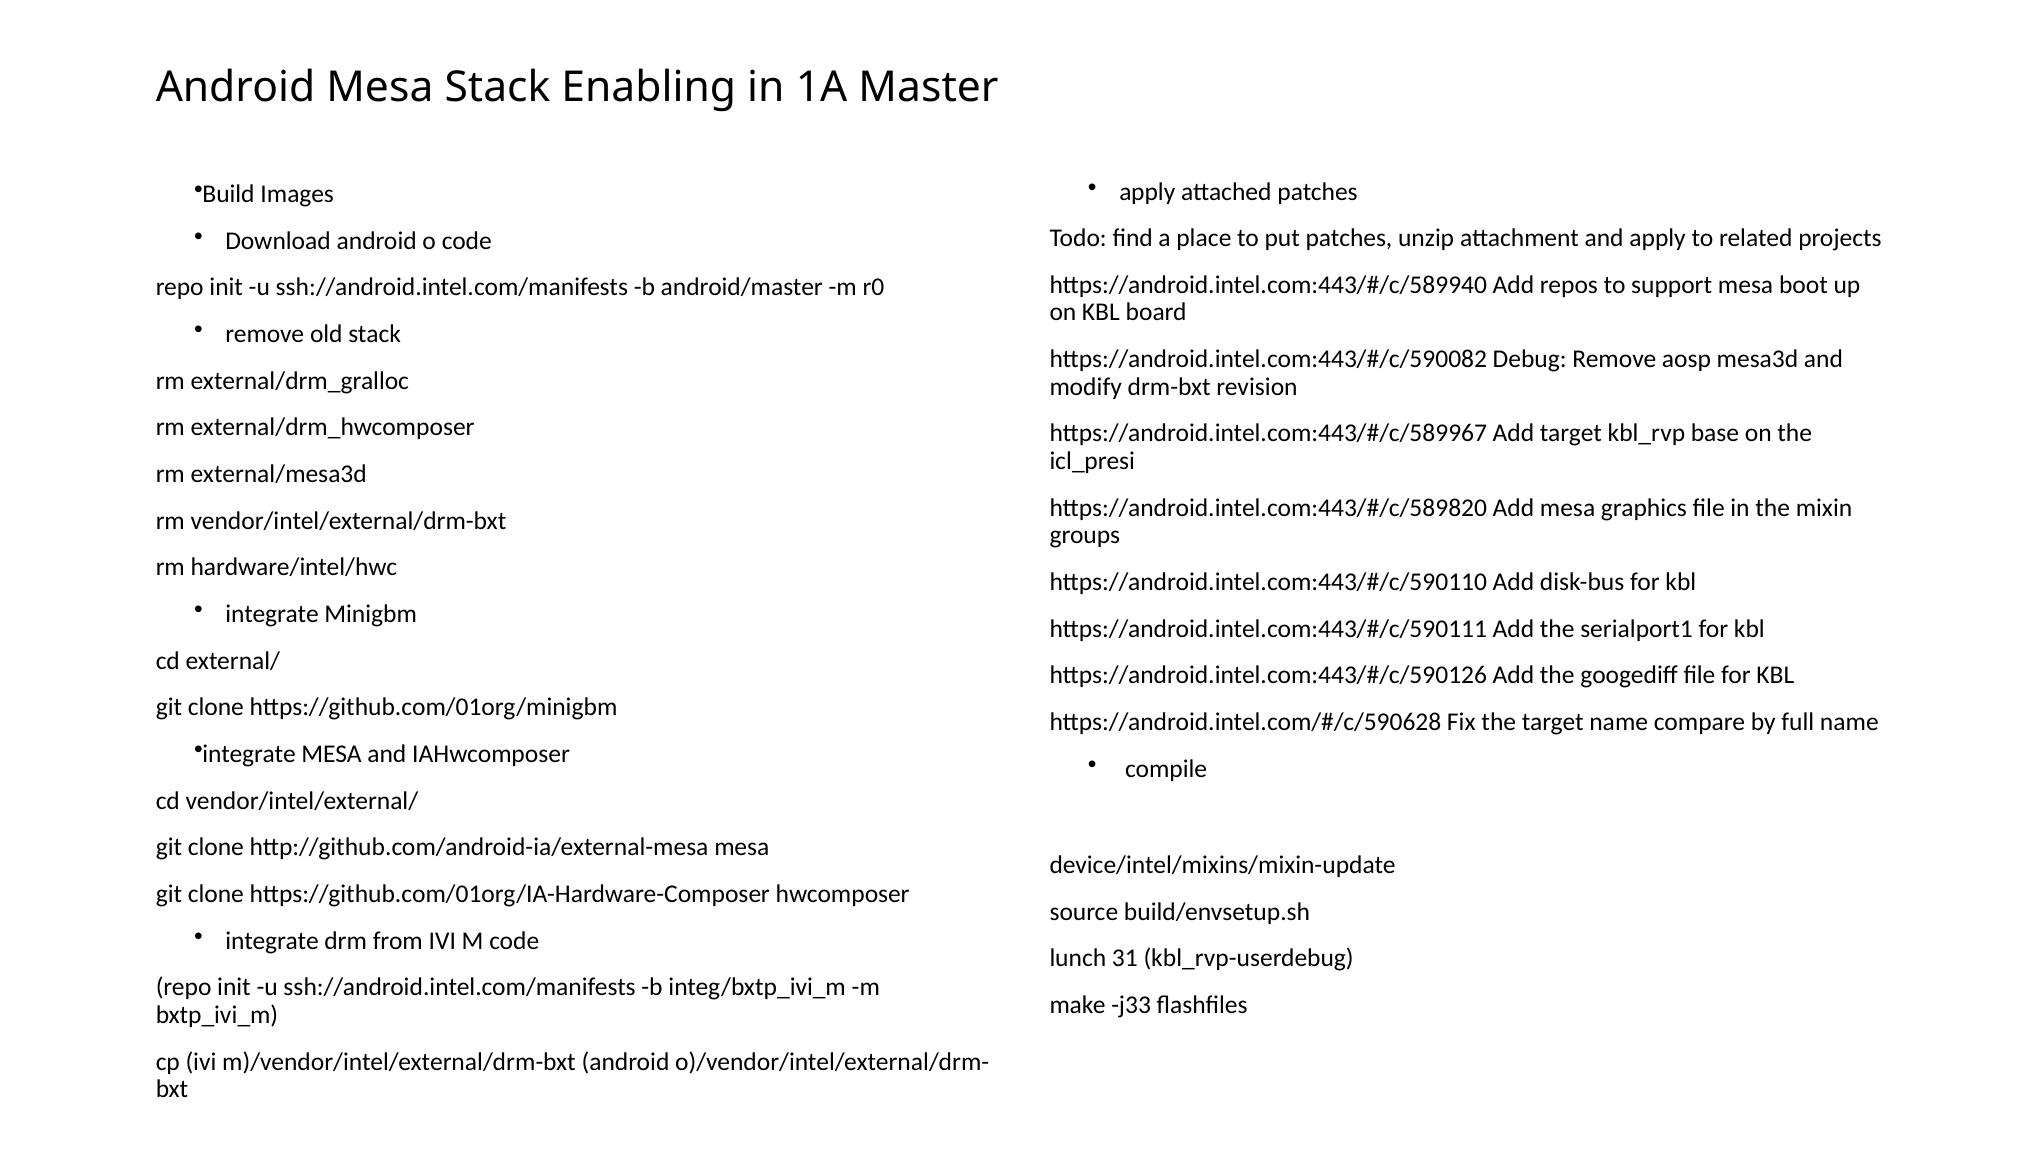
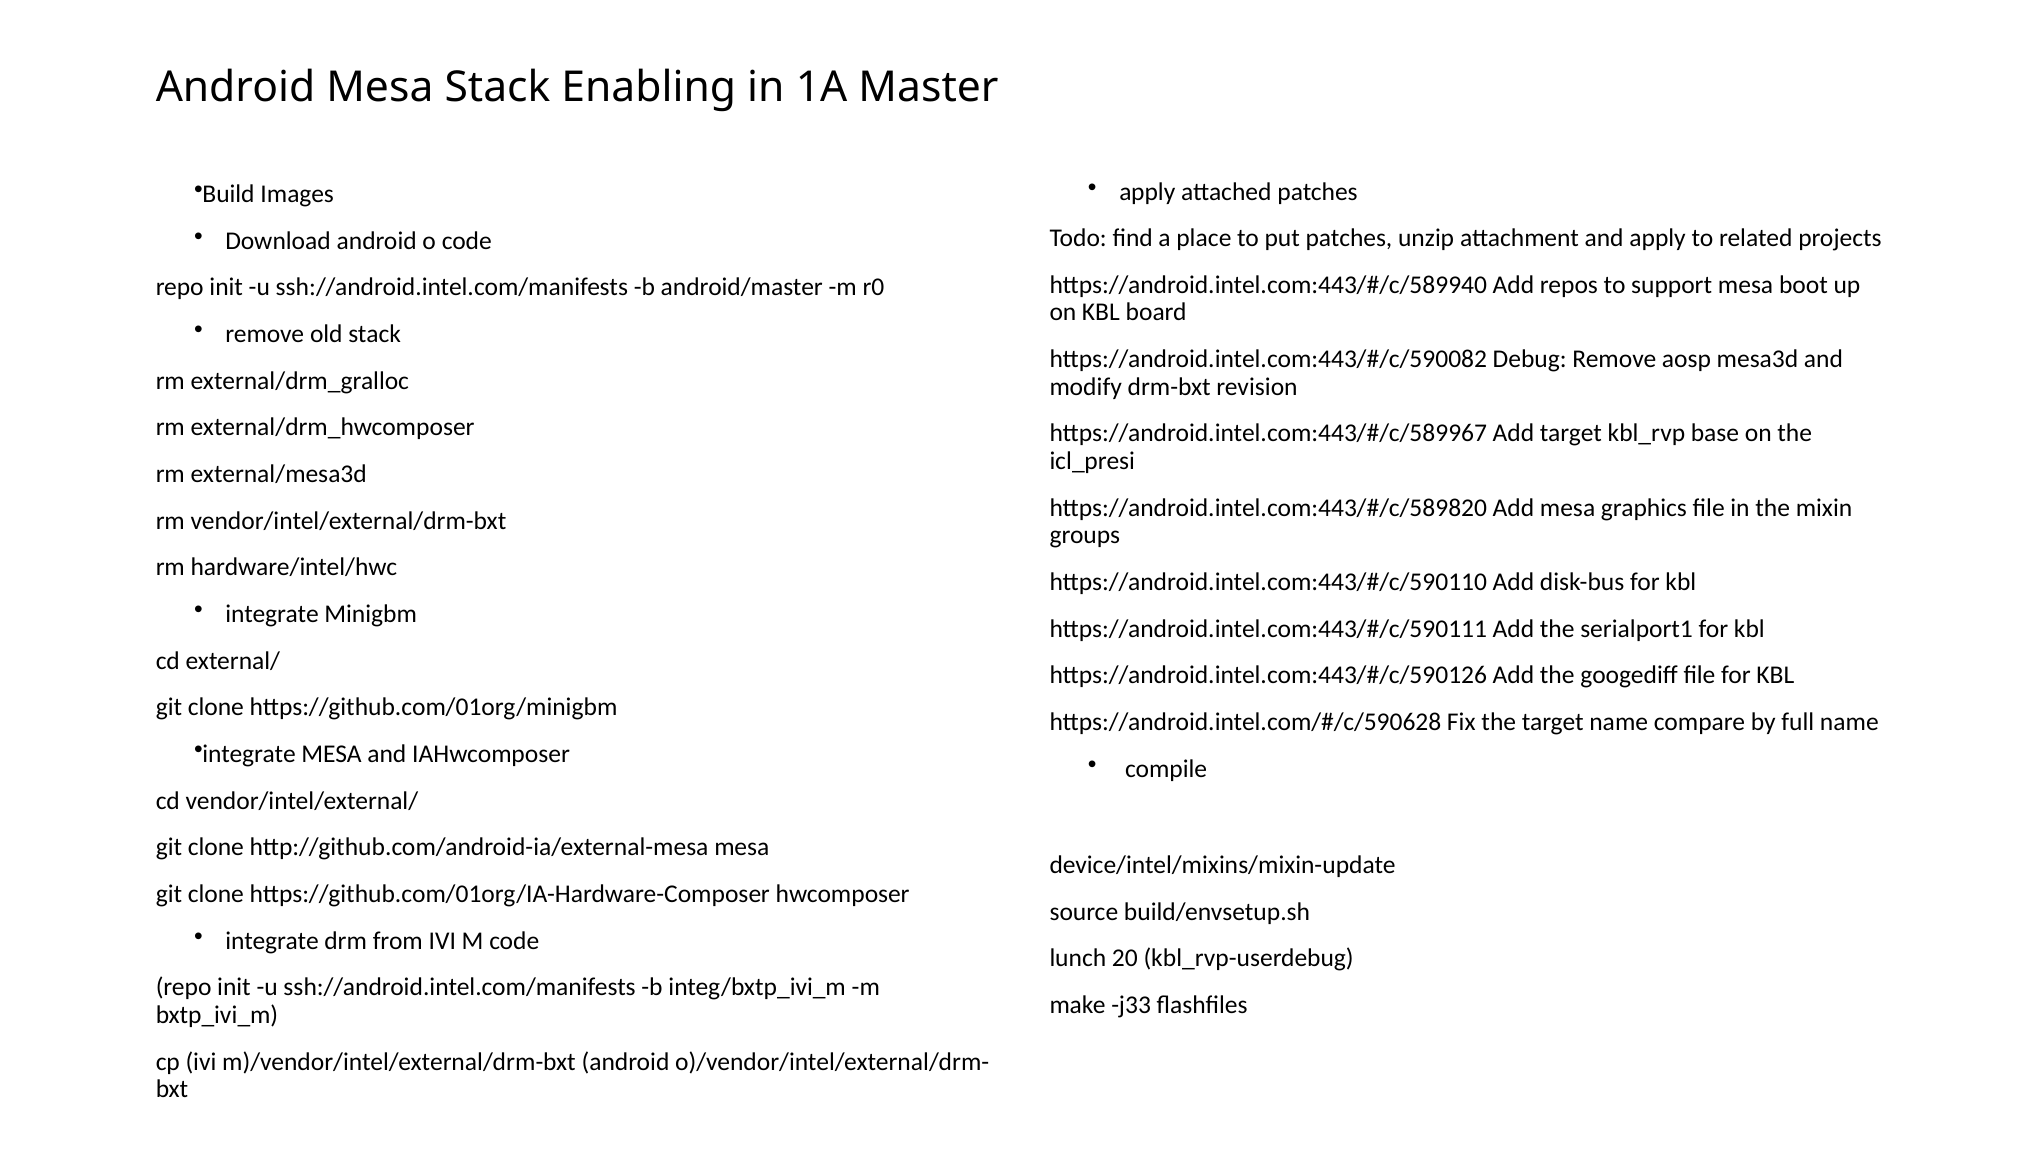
31: 31 -> 20
